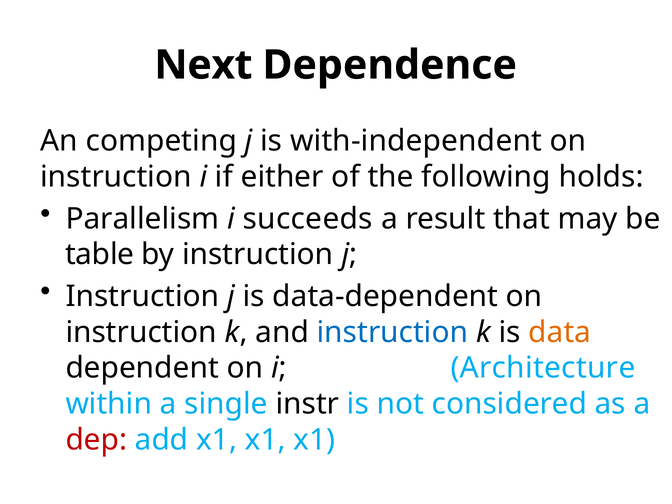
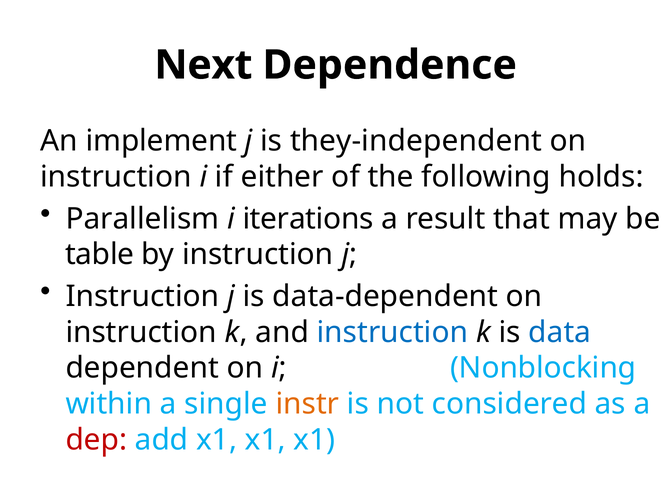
competing: competing -> implement
with-independent: with-independent -> they-independent
succeeds: succeeds -> iterations
data colour: orange -> blue
Architecture: Architecture -> Nonblocking
instr colour: black -> orange
